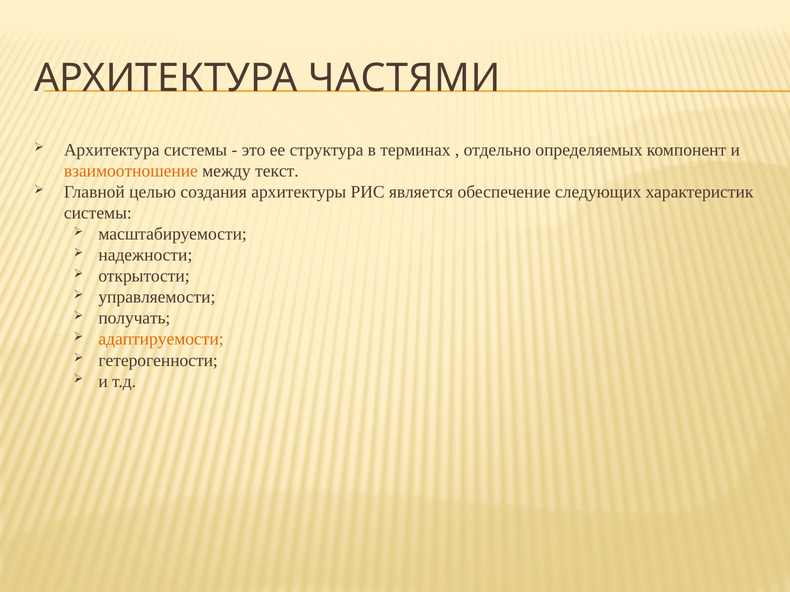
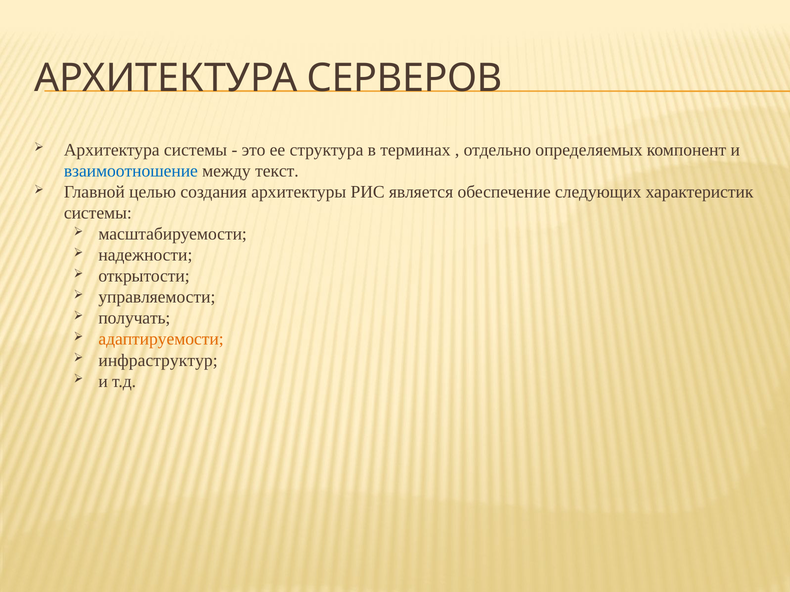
ЧАСТЯМИ: ЧАСТЯМИ -> СЕРВЕРОВ
взаимоотношение colour: orange -> blue
гетерогенности: гетерогенности -> инфраструктур
